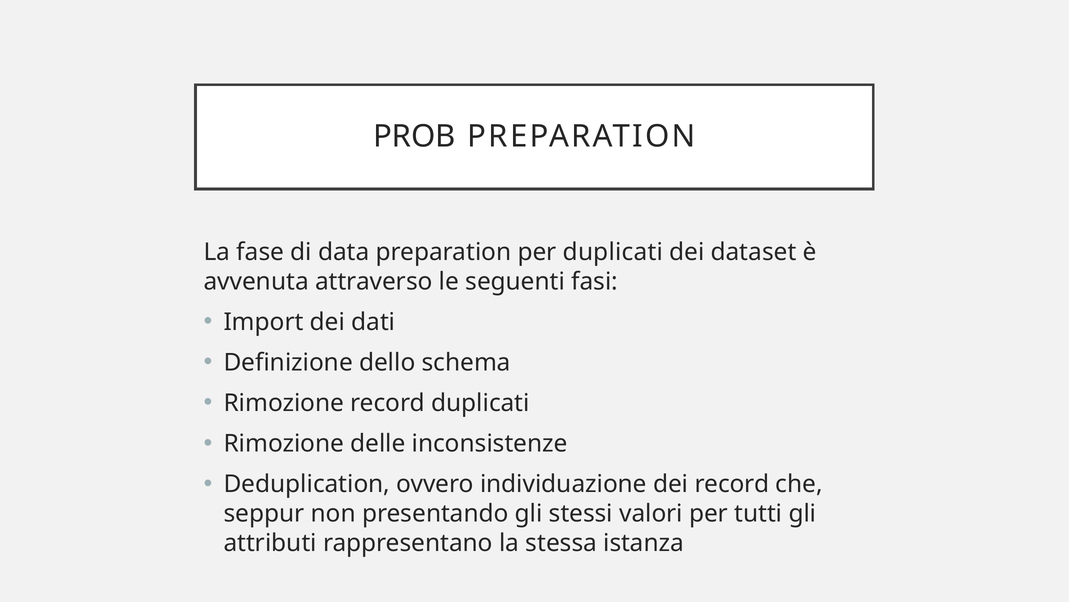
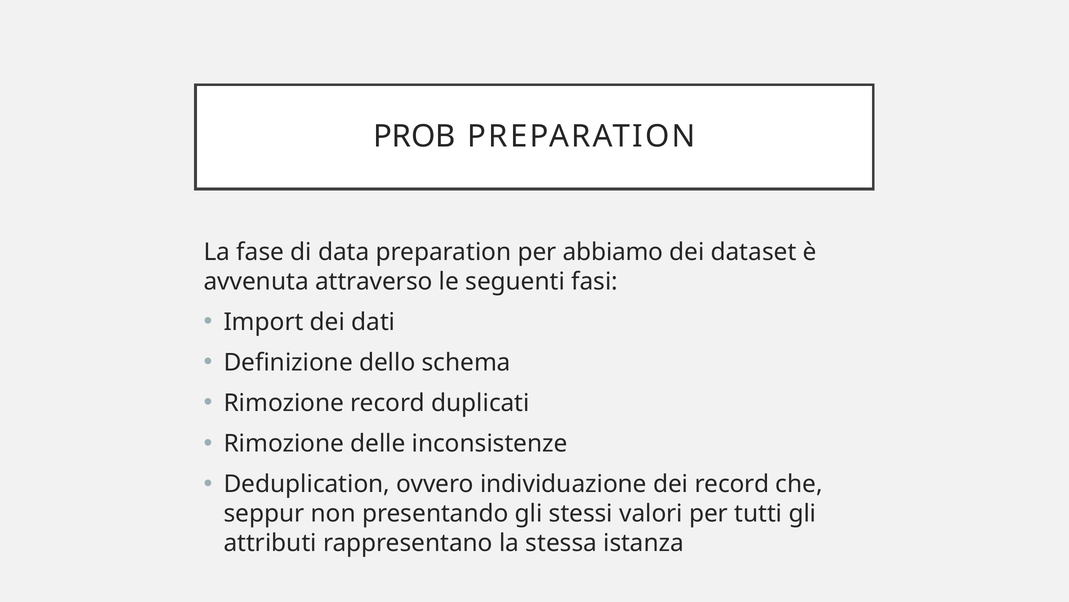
per duplicati: duplicati -> abbiamo
